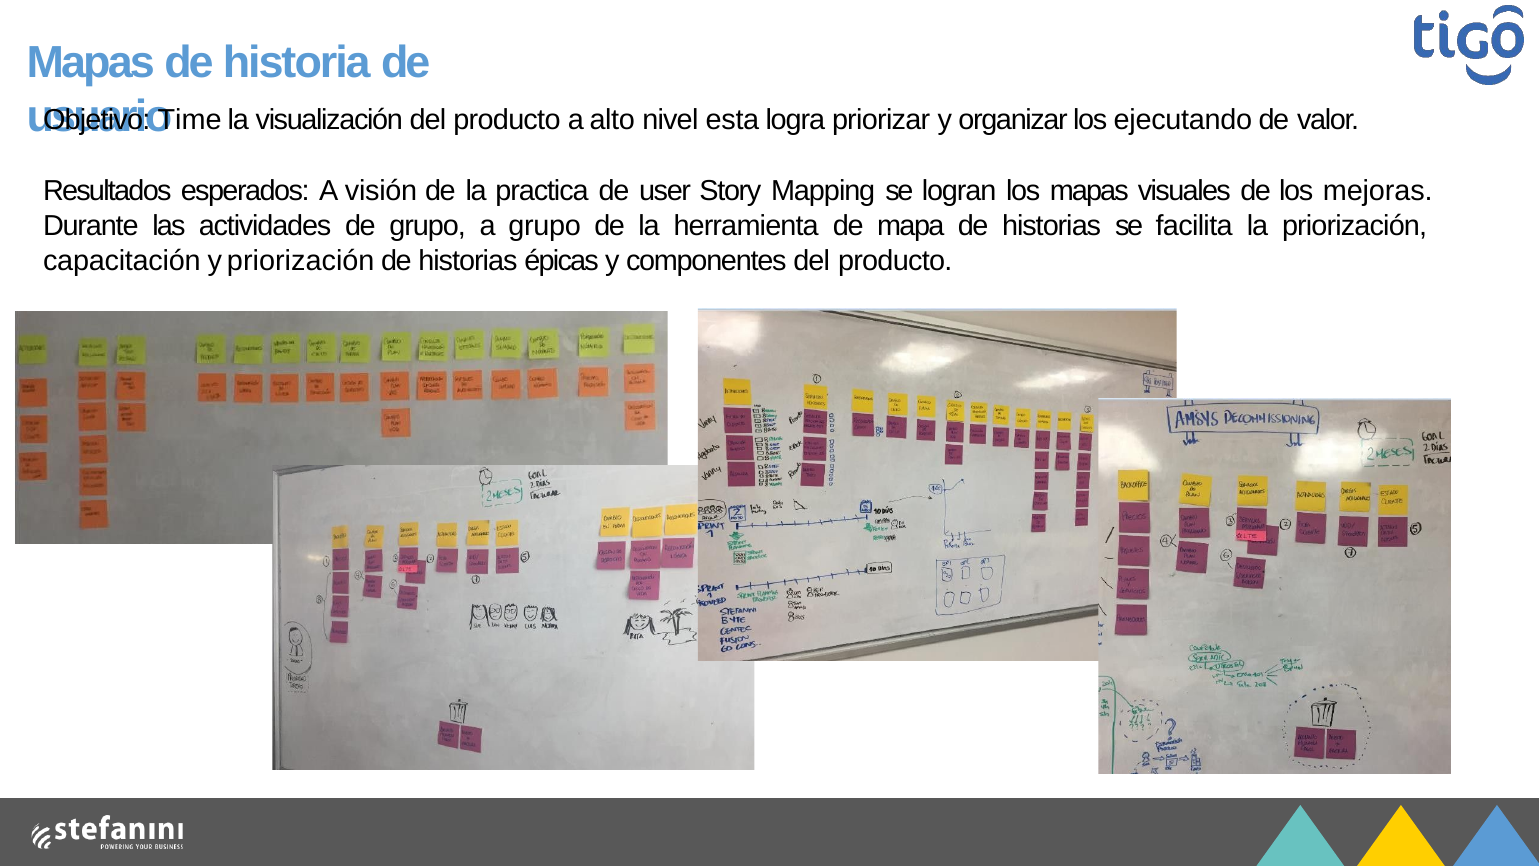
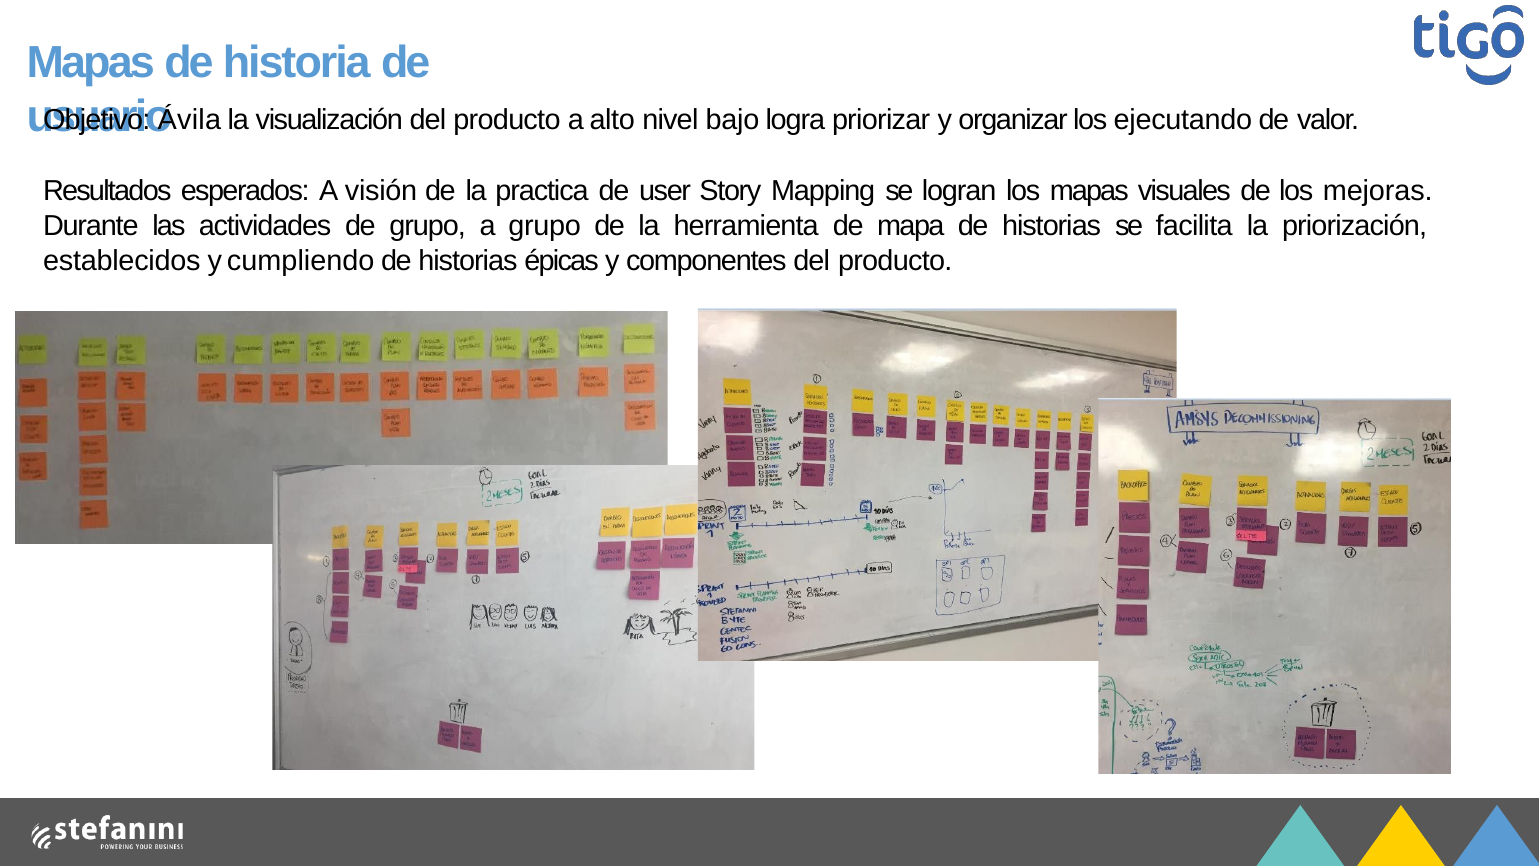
Time: Time -> Ávila
esta: esta -> bajo
capacitación: capacitación -> establecidos
y priorización: priorización -> cumpliendo
